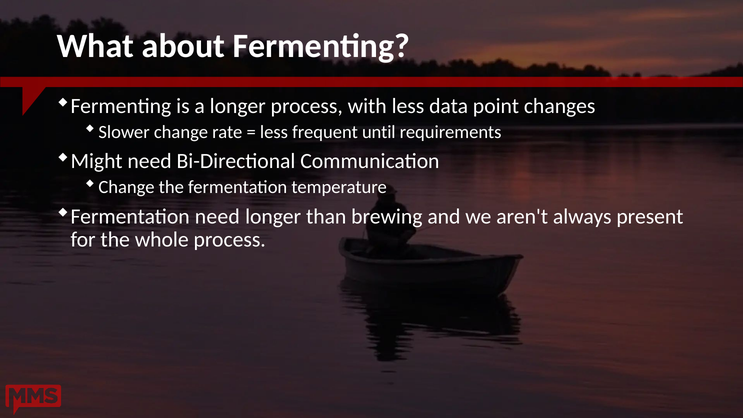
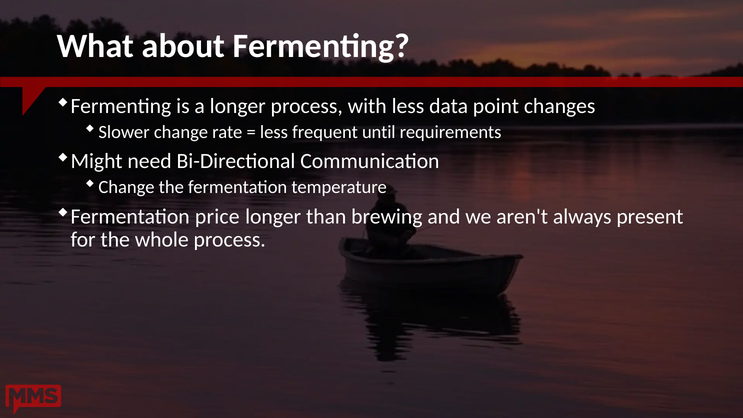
Fermentation need: need -> price
